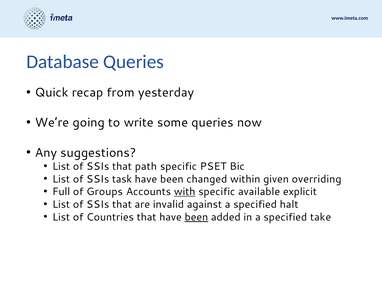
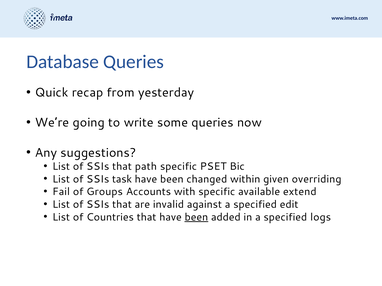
Full: Full -> Fail
with underline: present -> none
explicit: explicit -> extend
halt: halt -> edit
take: take -> logs
